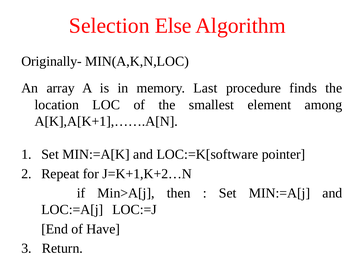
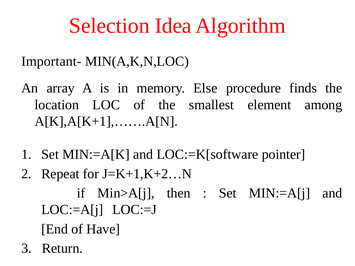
Else: Else -> Idea
Originally-: Originally- -> Important-
Last: Last -> Else
